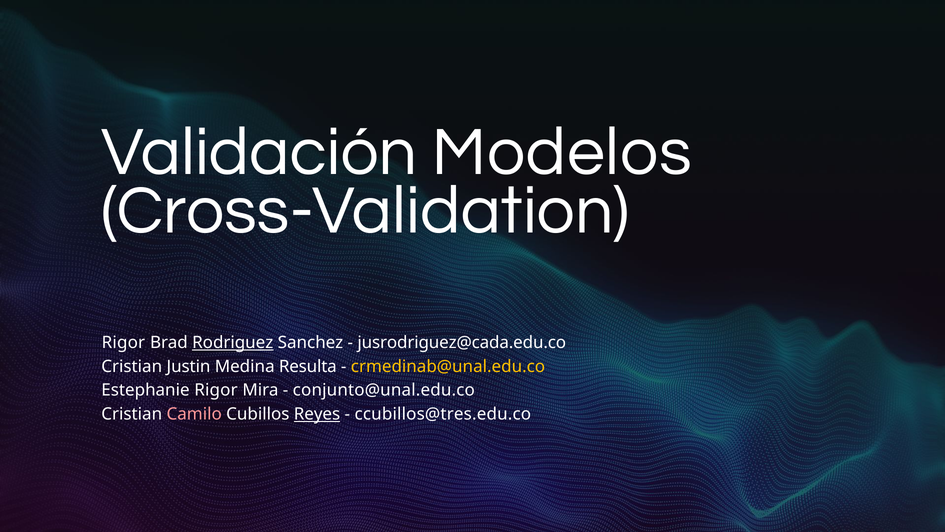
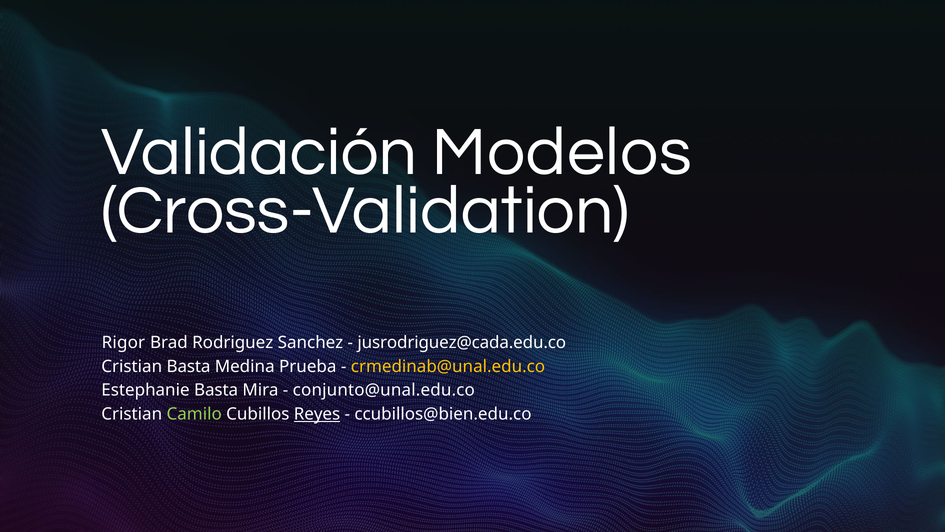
Rodriguez underline: present -> none
Cristian Justin: Justin -> Basta
Resulta: Resulta -> Prueba
Estephanie Rigor: Rigor -> Basta
Camilo colour: pink -> light green
ccubillos@tres.edu.co: ccubillos@tres.edu.co -> ccubillos@bien.edu.co
